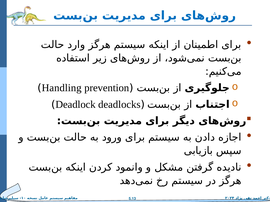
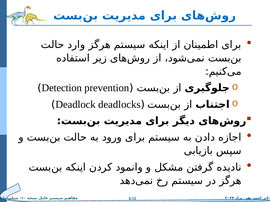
Handling: Handling -> Detection
